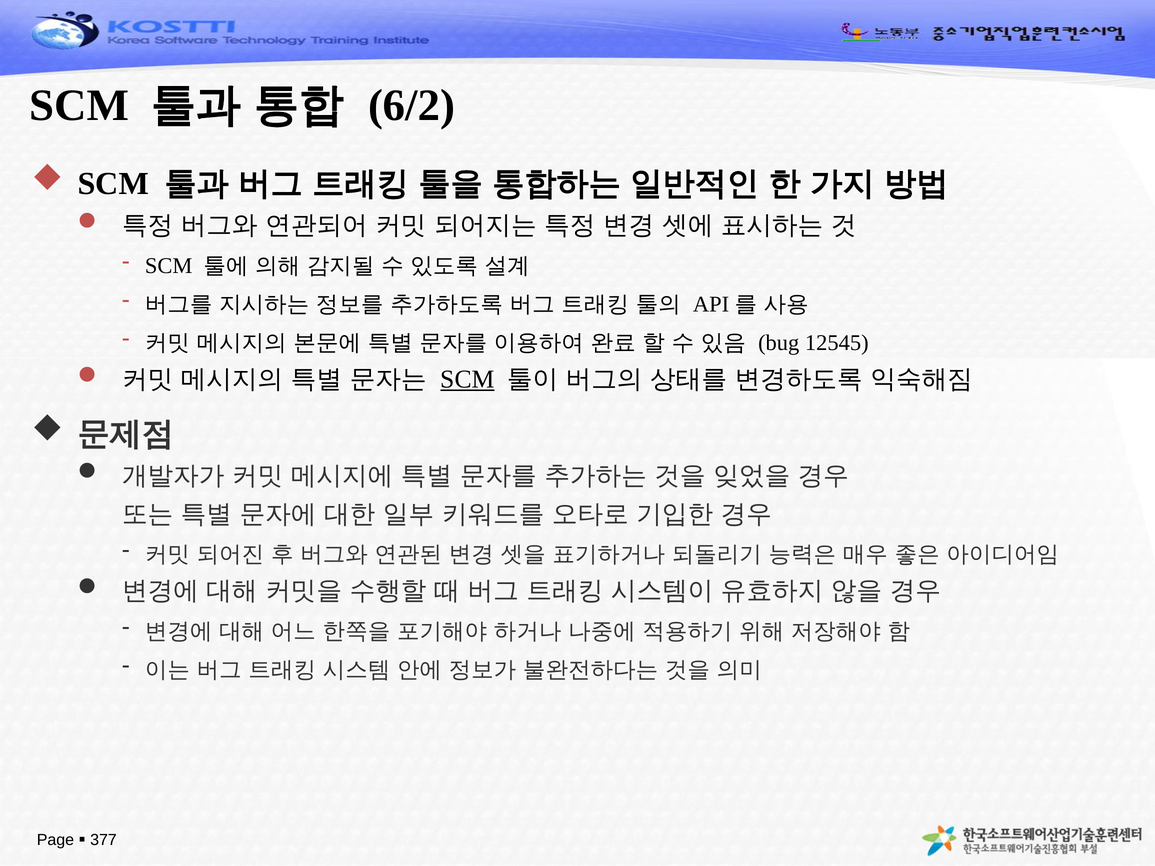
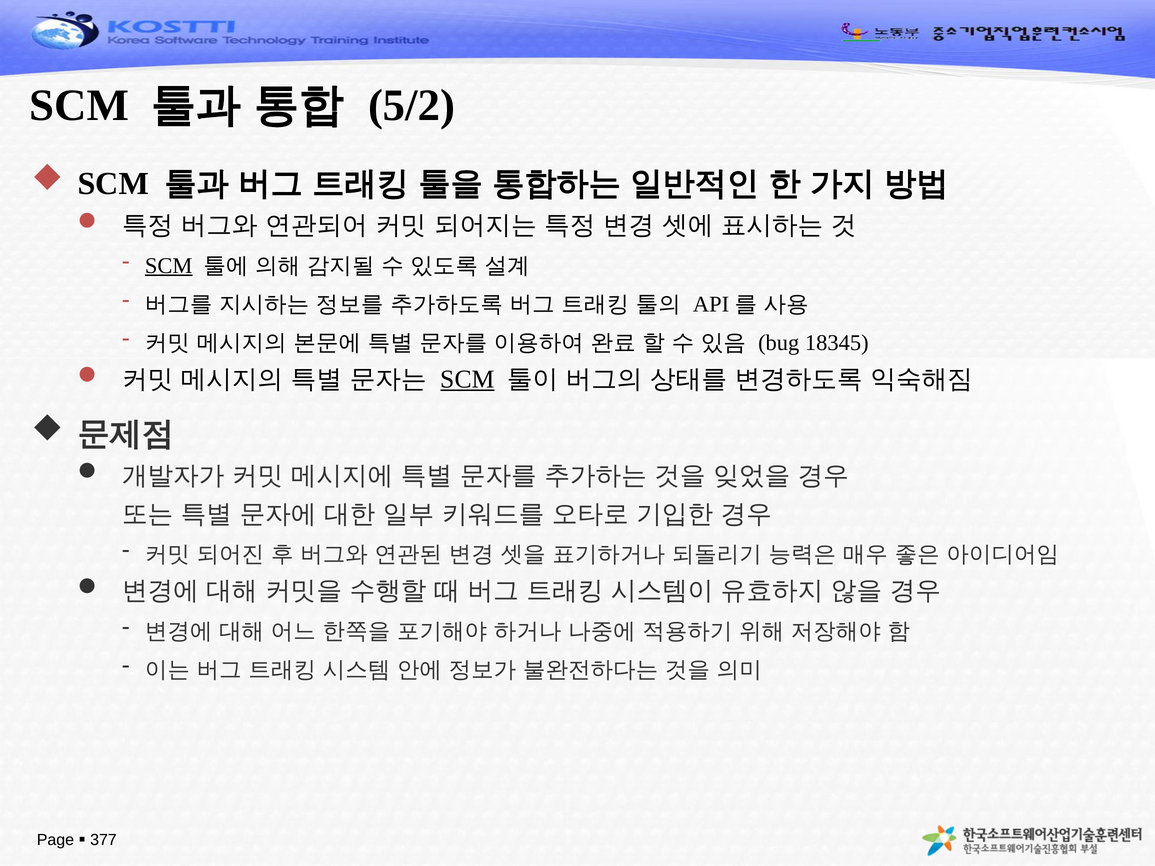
6/2: 6/2 -> 5/2
SCM at (169, 266) underline: none -> present
12545: 12545 -> 18345
